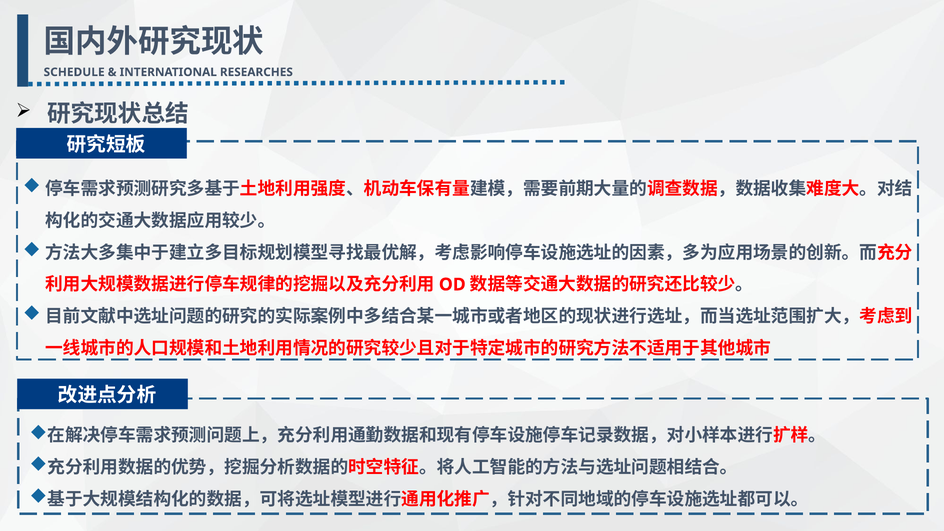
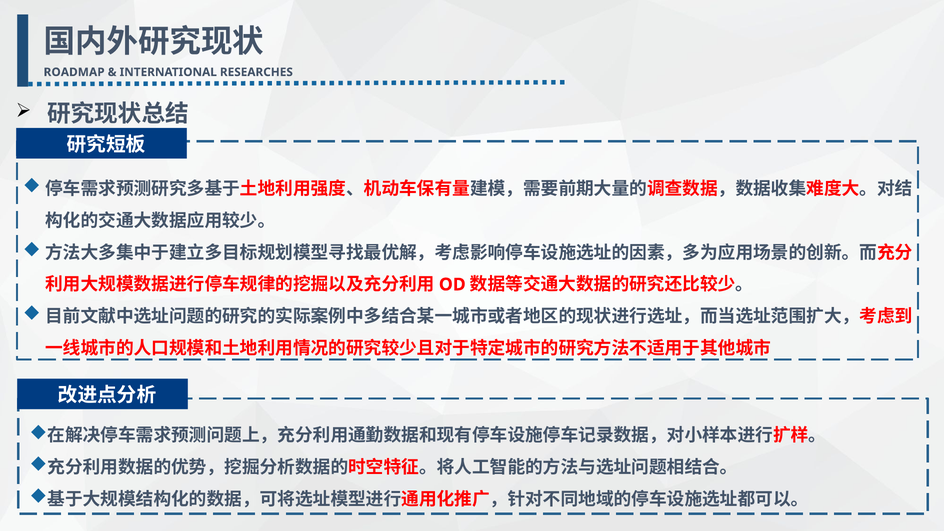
SCHEDULE: SCHEDULE -> ROADMAP
